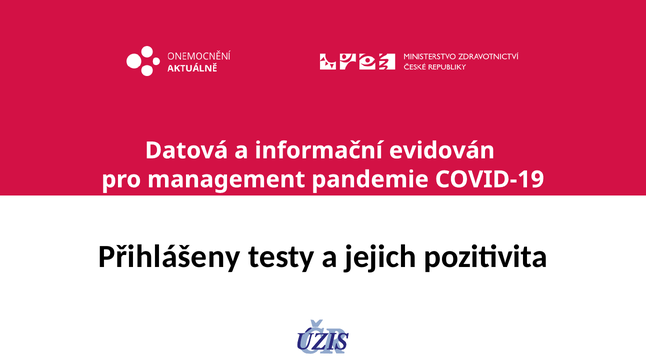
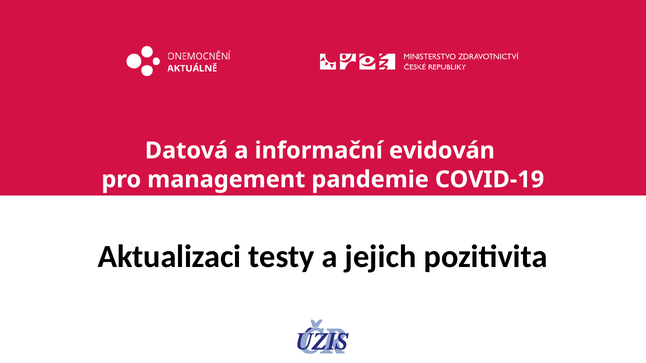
Přihlášeny: Přihlášeny -> Aktualizaci
